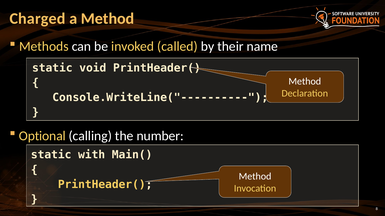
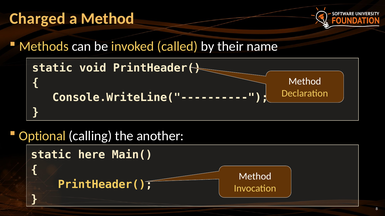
number: number -> another
with: with -> here
